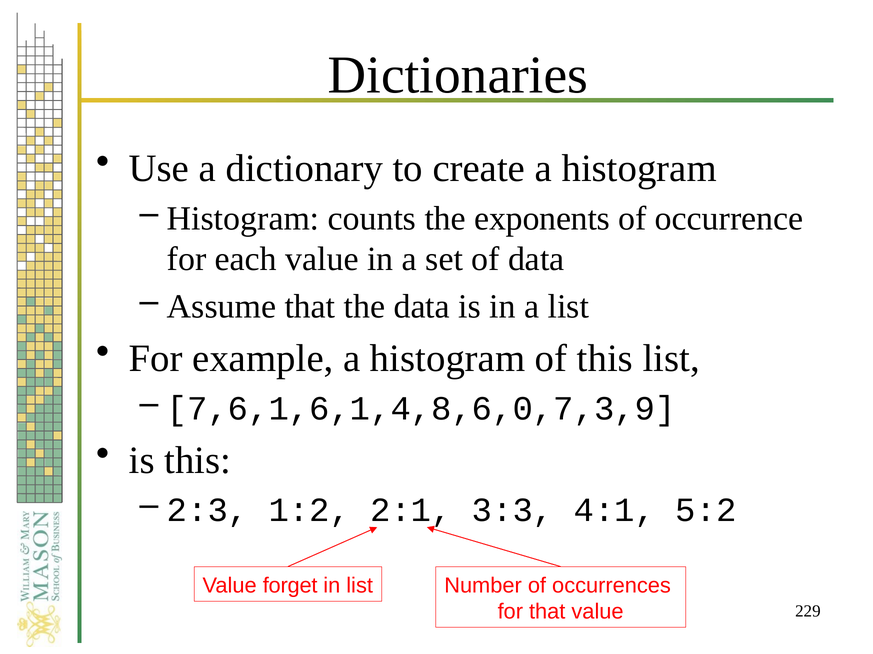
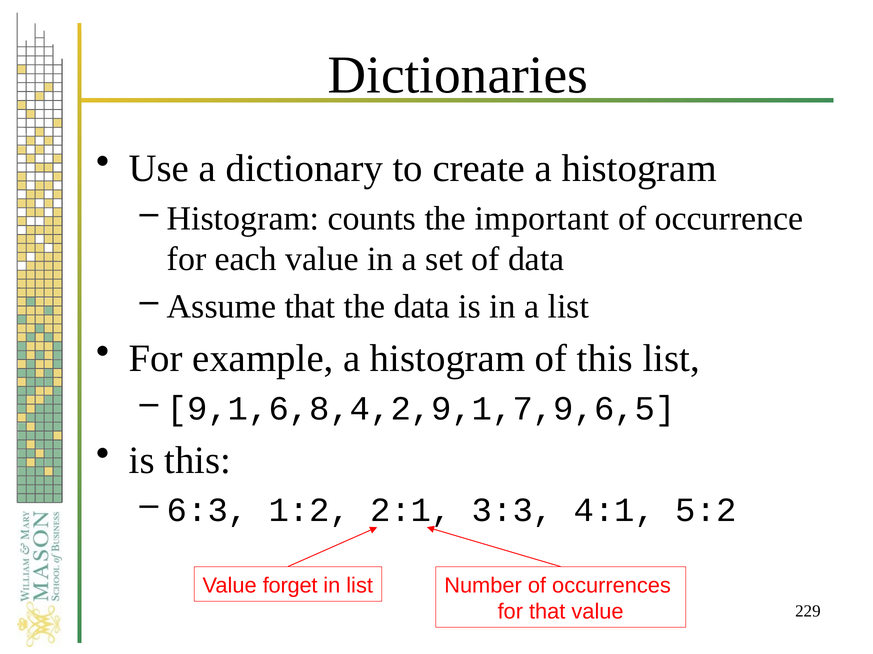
exponents: exponents -> important
7,6,1,6,1,4,8,6,0,7,3,9: 7,6,1,6,1,4,8,6,0,7,3,9 -> 9,1,6,8,4,2,9,1,7,9,6,5
2:3: 2:3 -> 6:3
